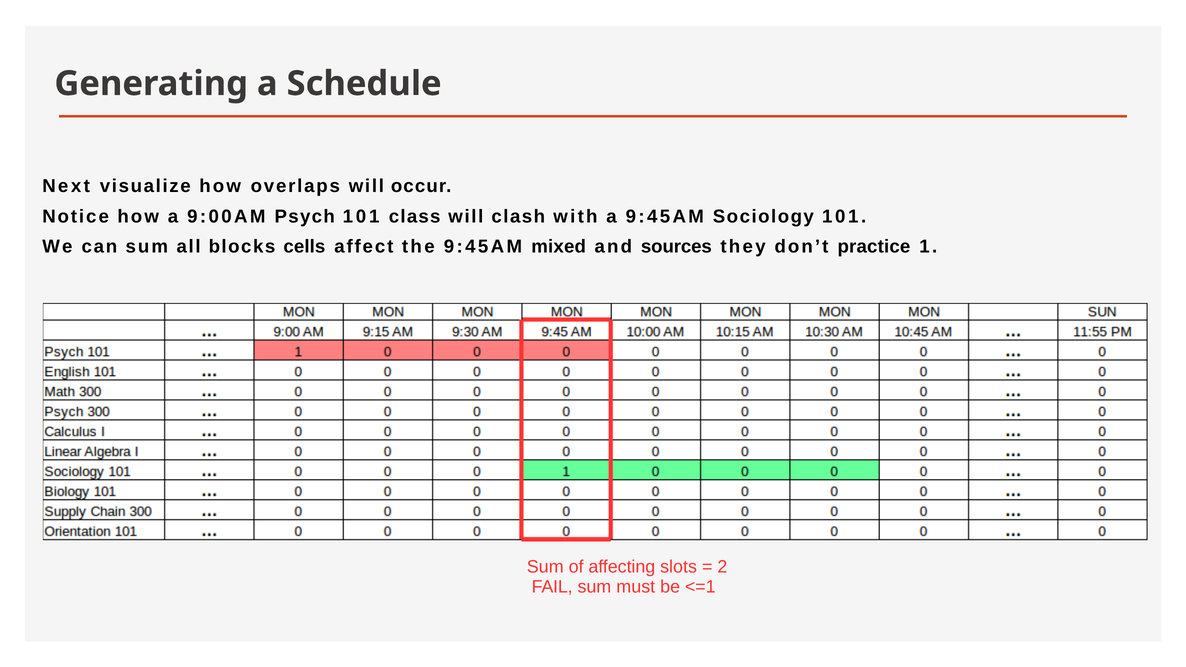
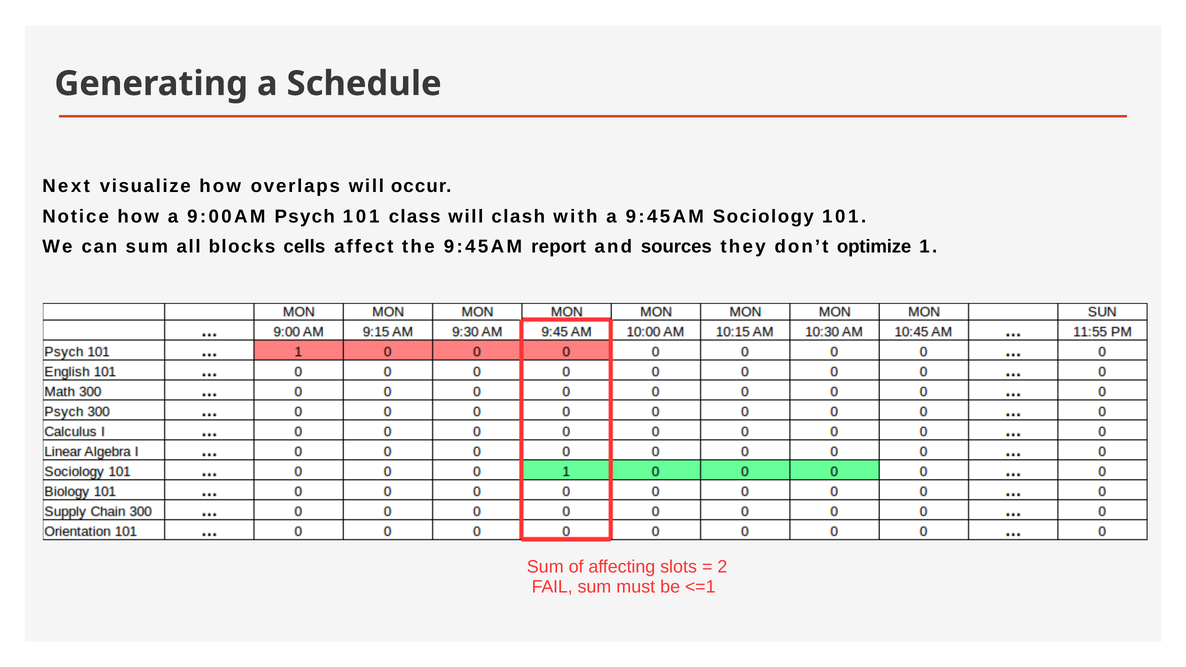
mixed: mixed -> report
practice: practice -> optimize
